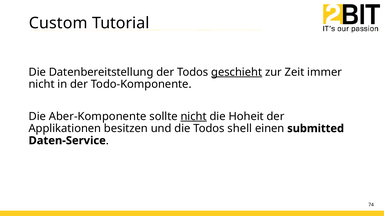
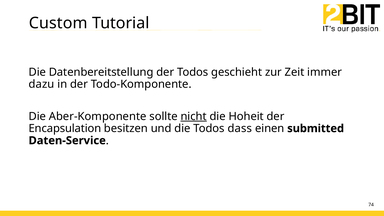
geschieht underline: present -> none
nicht at (42, 84): nicht -> dazu
Applikationen: Applikationen -> Encapsulation
shell: shell -> dass
